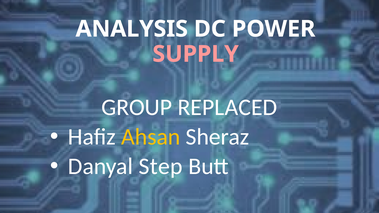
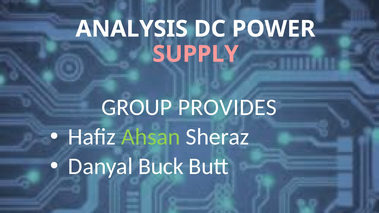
REPLACED: REPLACED -> PROVIDES
Ahsan colour: yellow -> light green
Step: Step -> Buck
